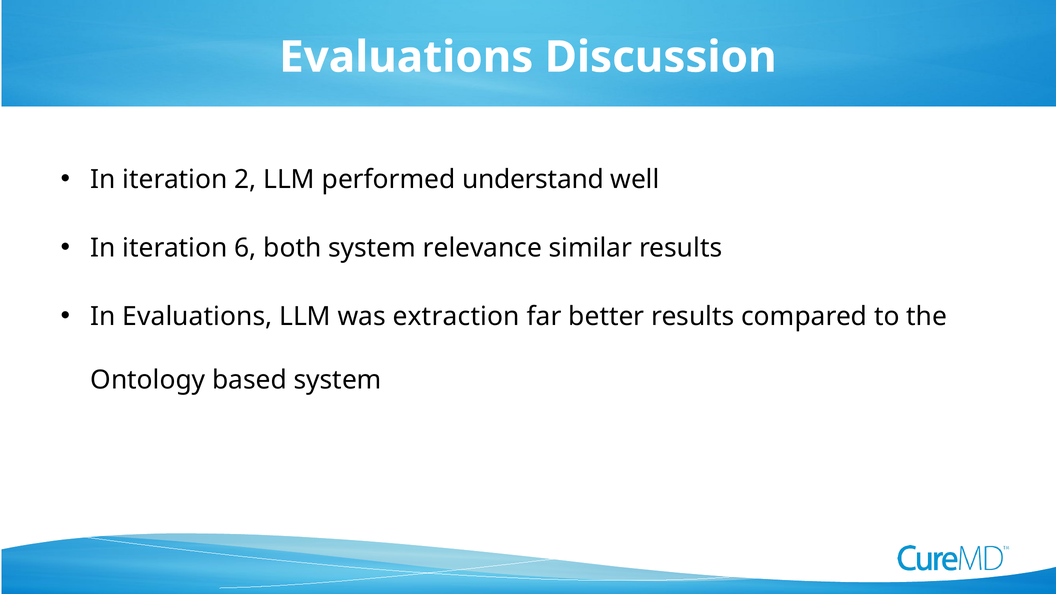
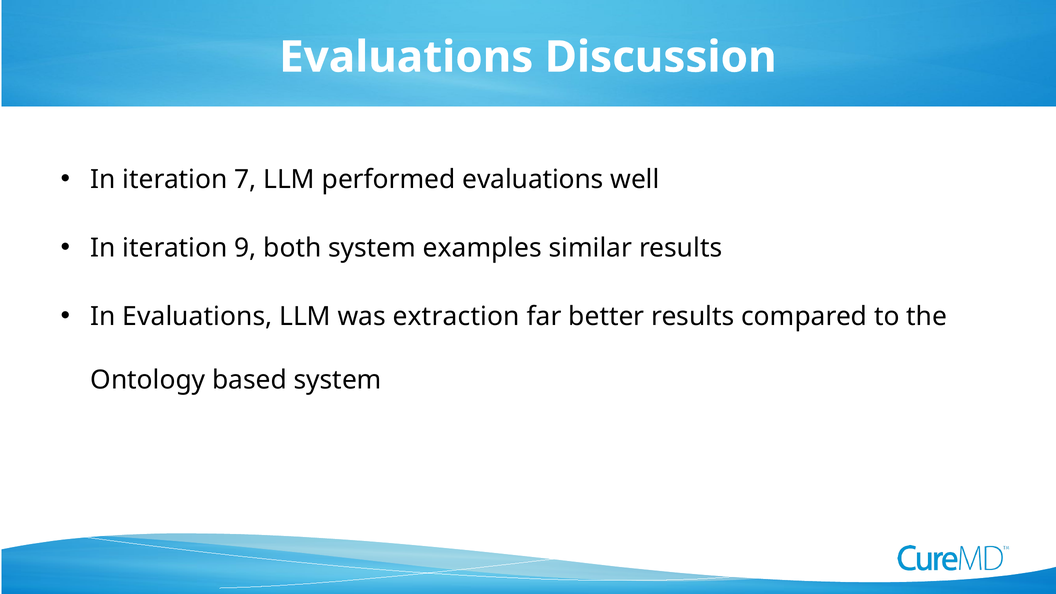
2: 2 -> 7
performed understand: understand -> evaluations
6: 6 -> 9
relevance: relevance -> examples
